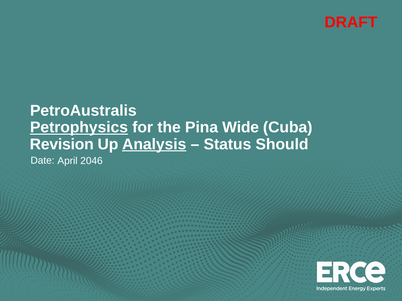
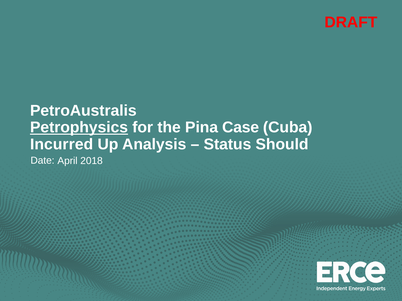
Wide: Wide -> Case
Revision: Revision -> Incurred
Analysis underline: present -> none
2046: 2046 -> 2018
